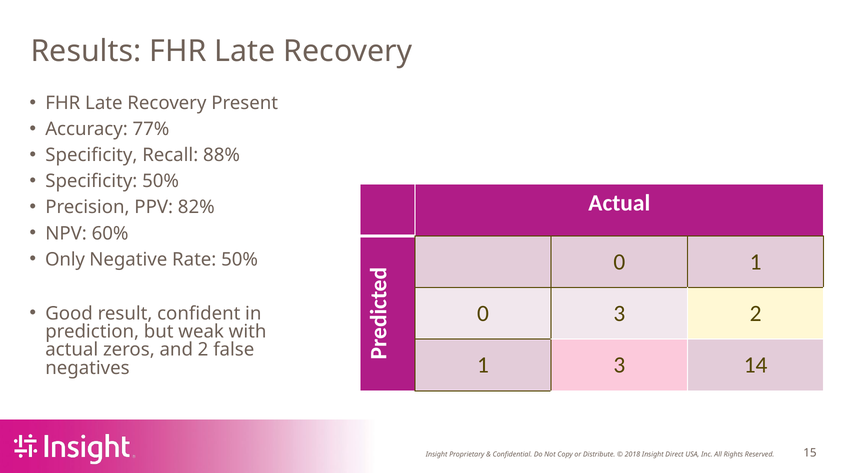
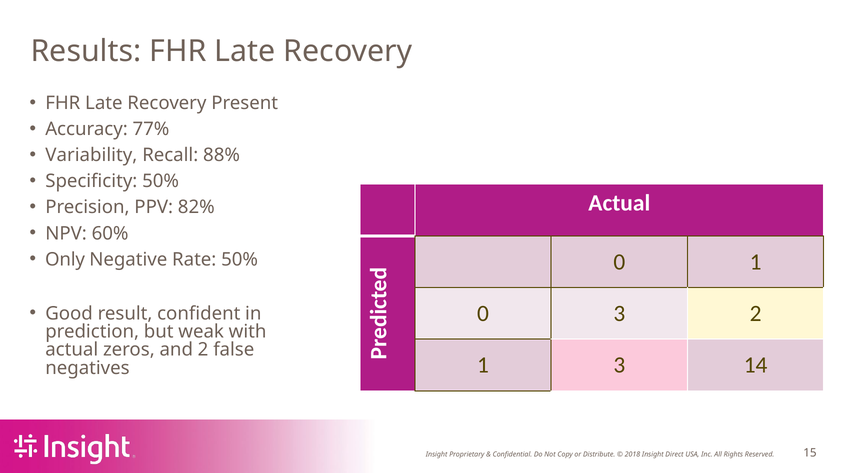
Specificity at (91, 155): Specificity -> Variability
